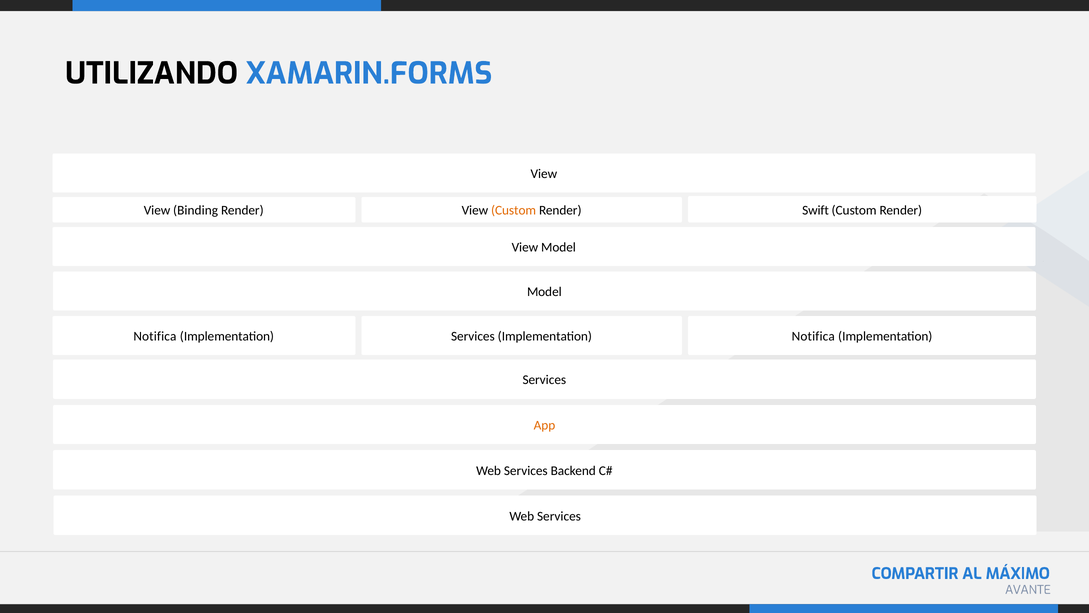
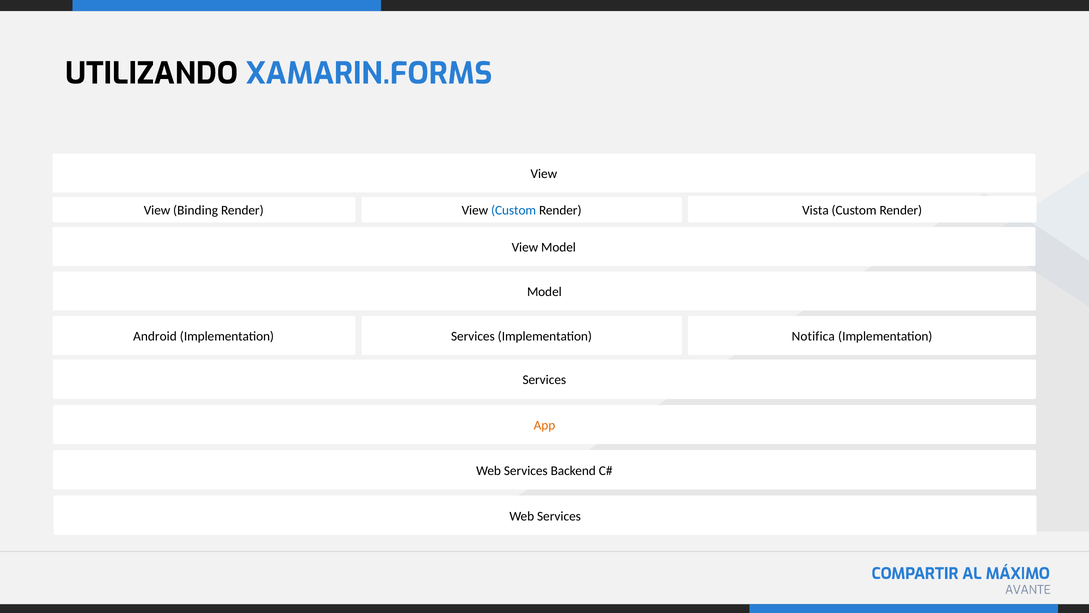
Custom at (514, 210) colour: orange -> blue
Swift: Swift -> Vista
Notifica at (155, 336): Notifica -> Android
